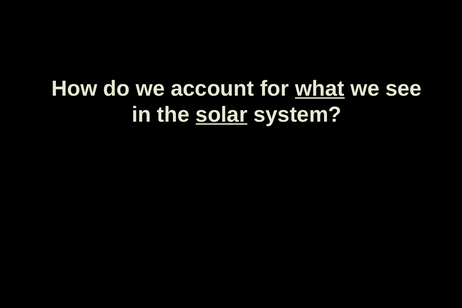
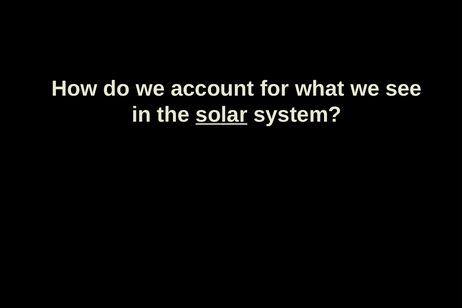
what underline: present -> none
